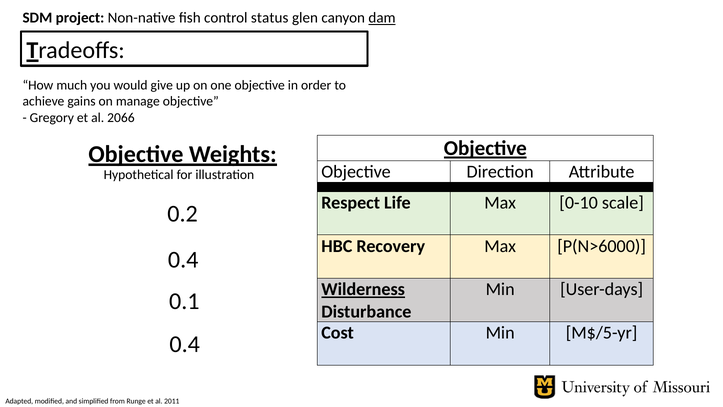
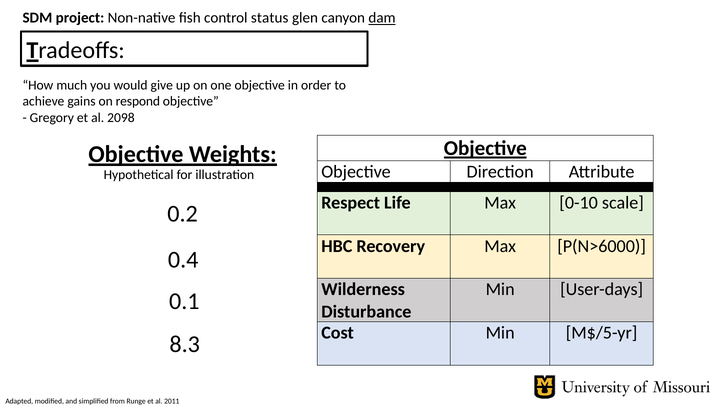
manage: manage -> respond
2066: 2066 -> 2098
Wilderness underline: present -> none
0.4 at (185, 344): 0.4 -> 8.3
